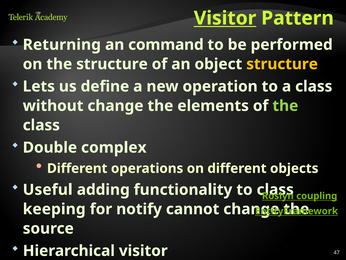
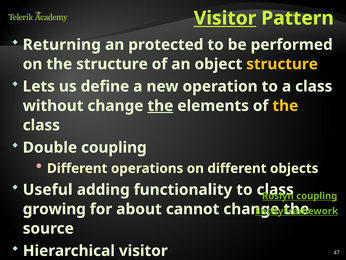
command: command -> protected
the at (160, 106) underline: none -> present
the at (285, 106) colour: light green -> yellow
Double complex: complex -> coupling
keeping: keeping -> growing
notify: notify -> about
